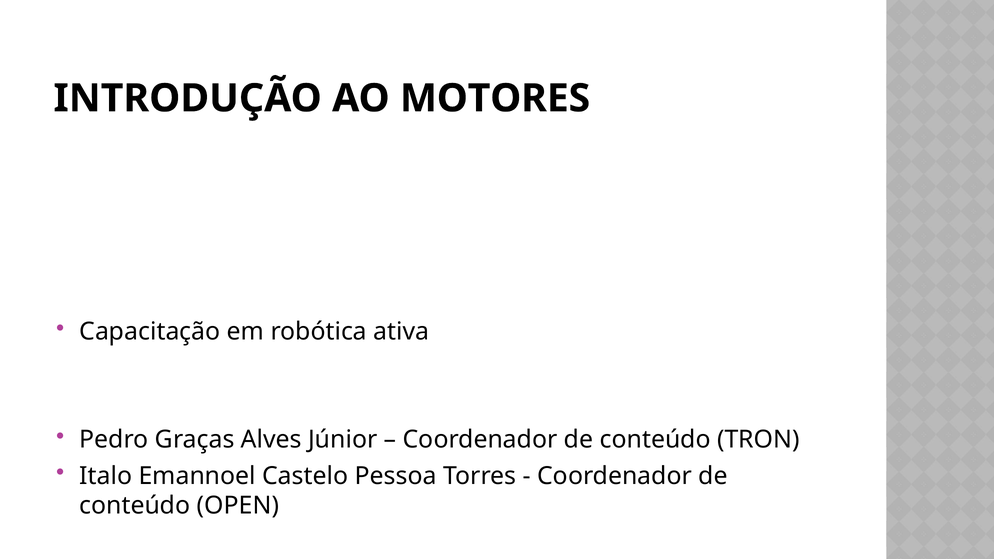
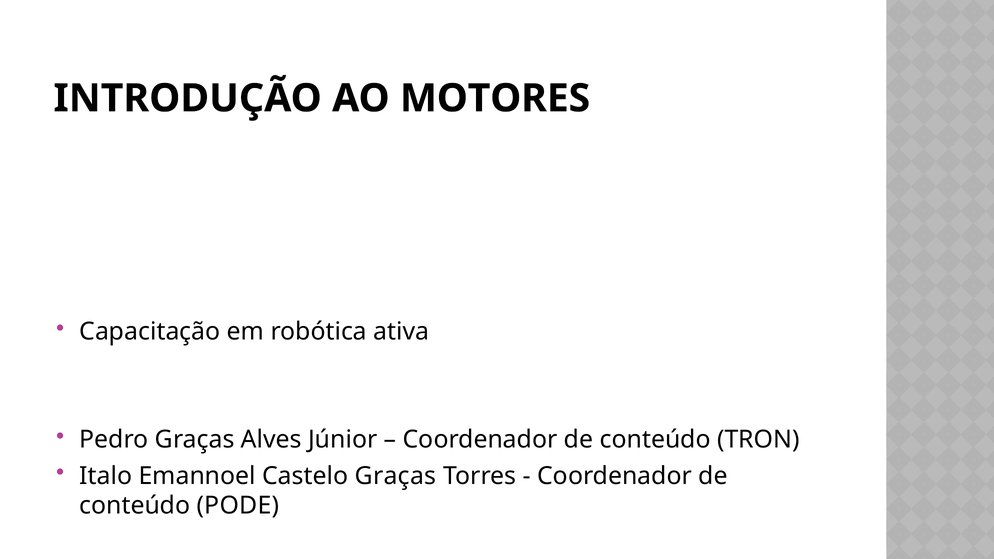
Castelo Pessoa: Pessoa -> Graças
OPEN: OPEN -> PODE
